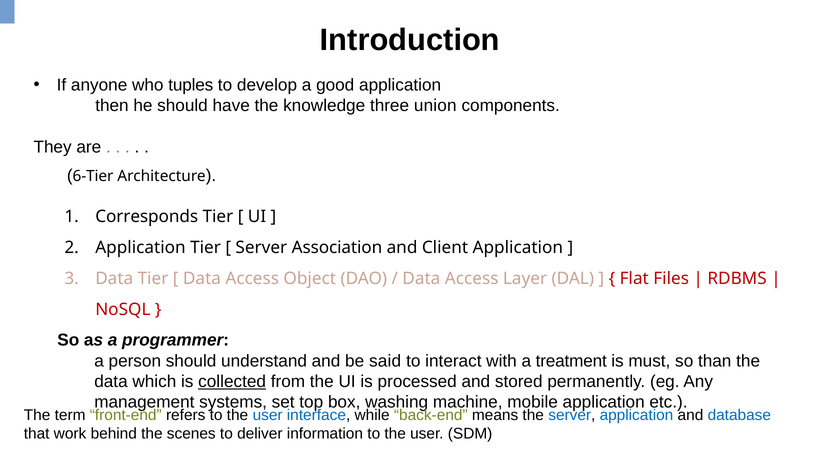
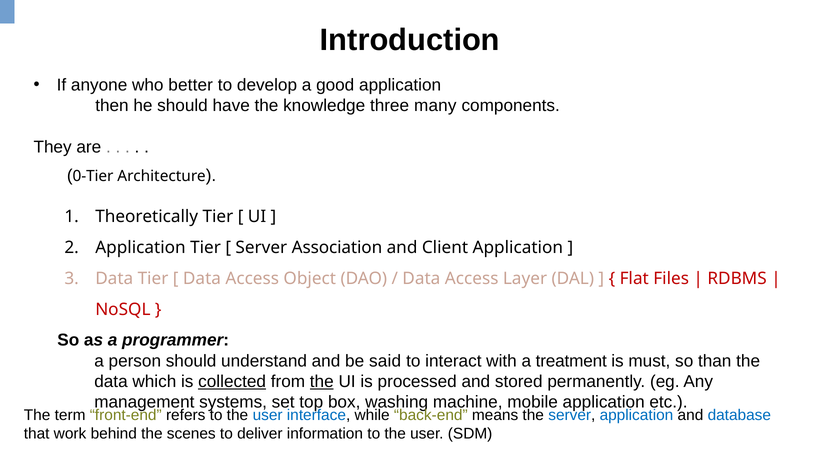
tuples: tuples -> better
union: union -> many
6-Tier: 6-Tier -> 0-Tier
Corresponds: Corresponds -> Theoretically
the at (322, 381) underline: none -> present
